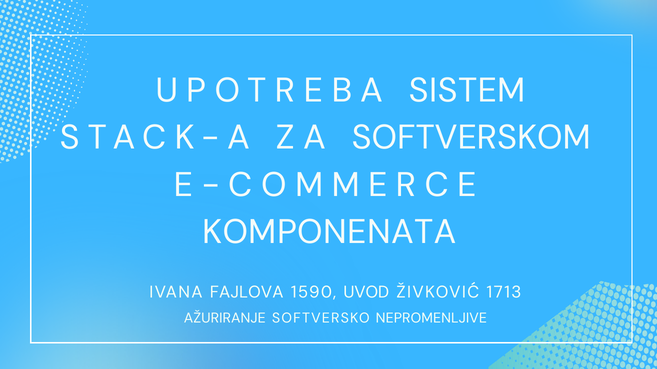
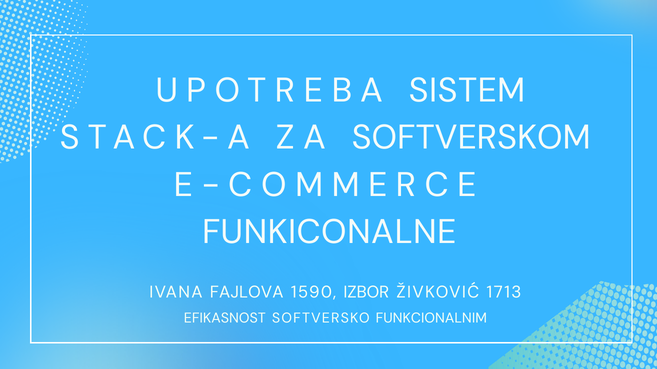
KOMPONENATA: KOMPONENATA -> FUNKICONALNE
UVOD: UVOD -> IZBOR
AŽURIRANJE: AŽURIRANJE -> EFIKASNOST
NEPROMENLJIVE: NEPROMENLJIVE -> FUNKCIONALNIM
